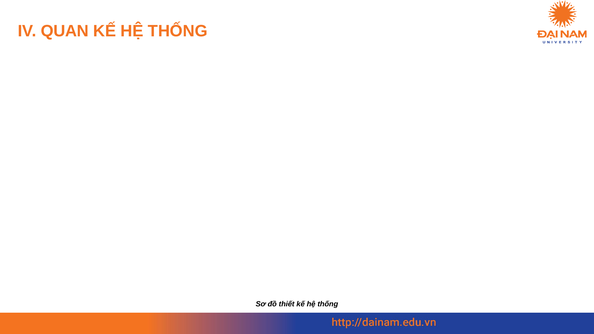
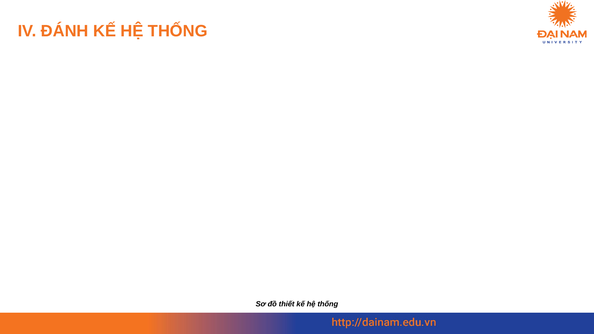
QUAN: QUAN -> ĐÁNH
